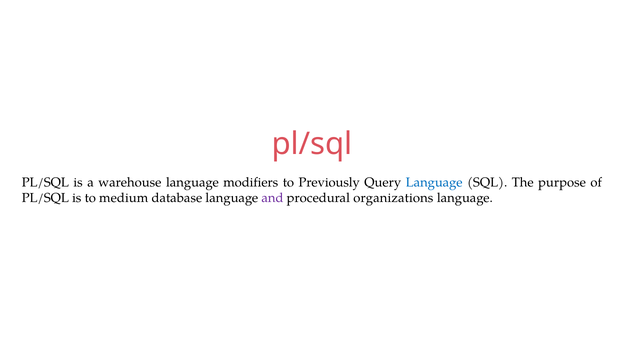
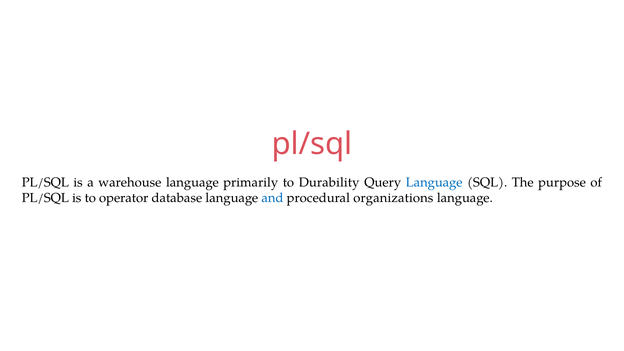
modifiers: modifiers -> primarily
Previously: Previously -> Durability
medium: medium -> operator
and colour: purple -> blue
